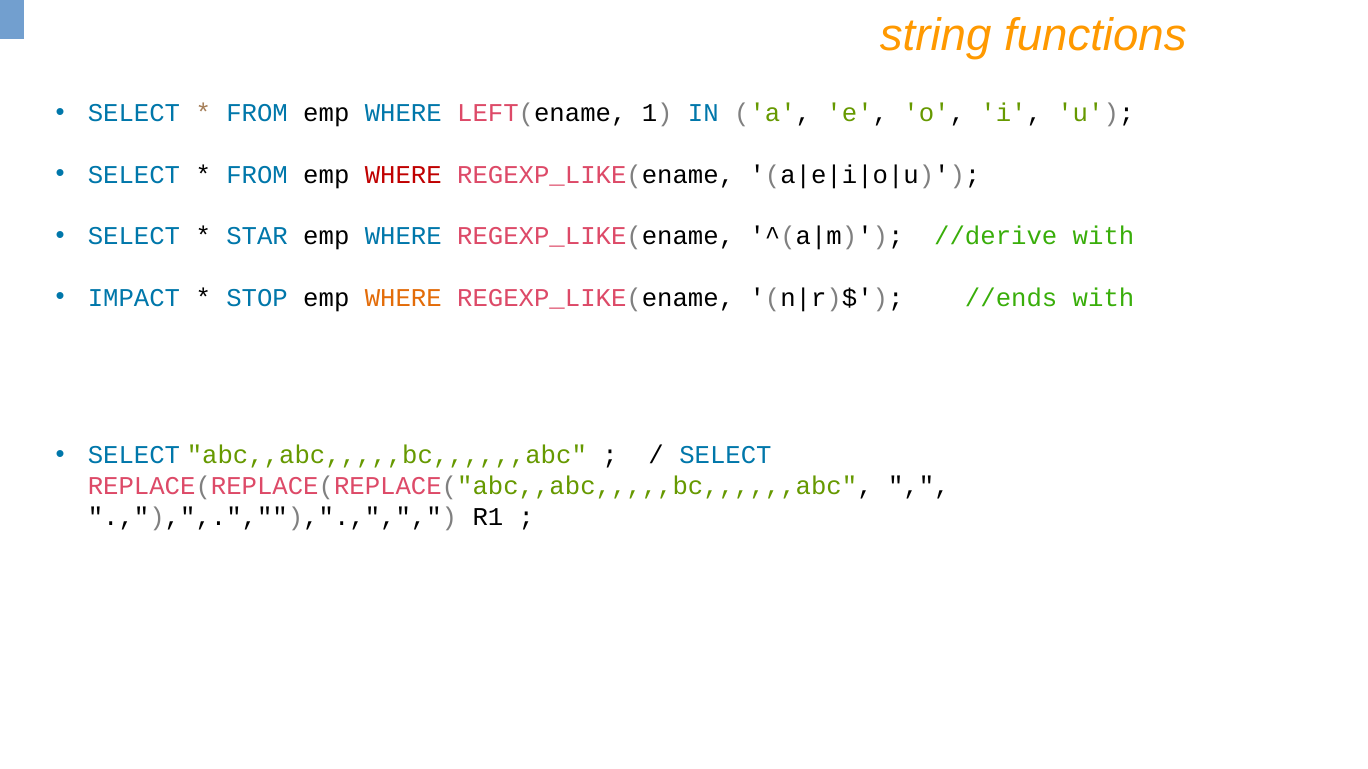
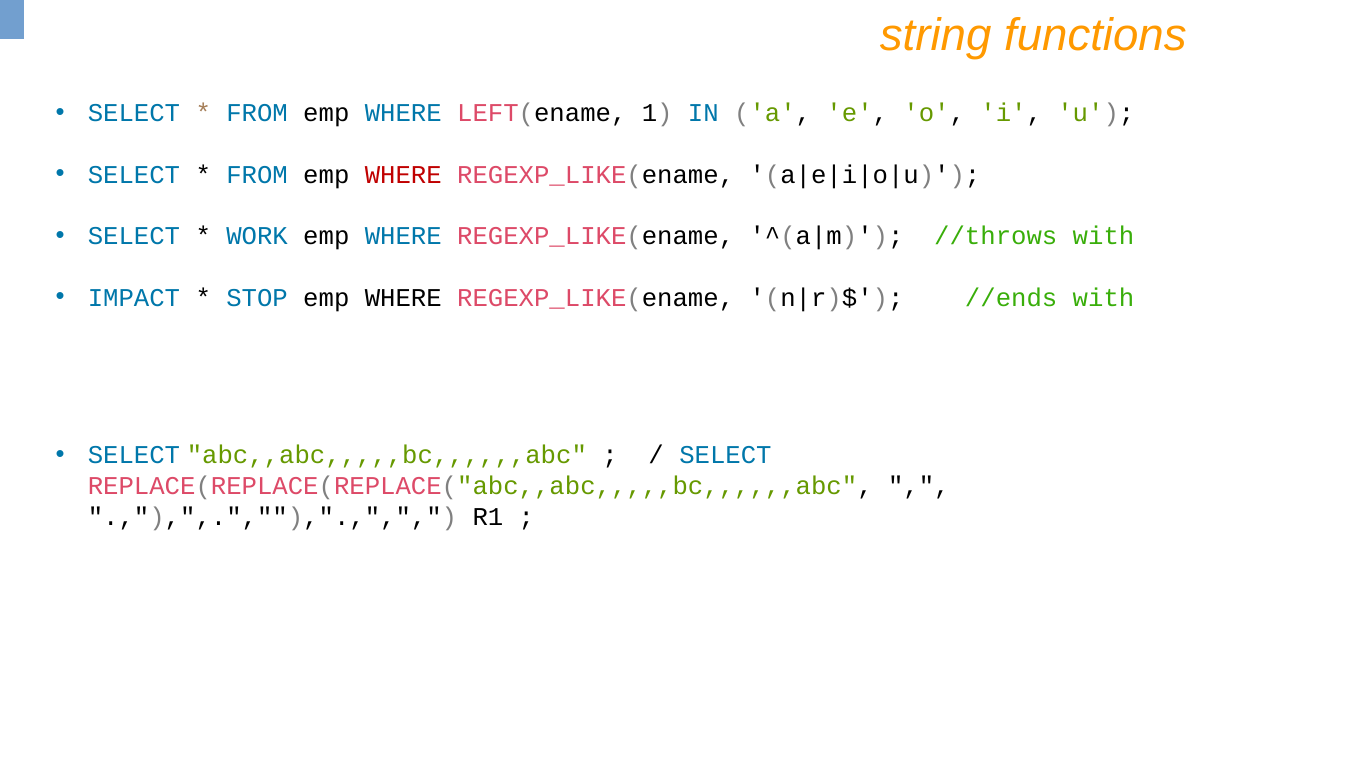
STAR: STAR -> WORK
//derive: //derive -> //throws
WHERE at (403, 298) colour: orange -> black
